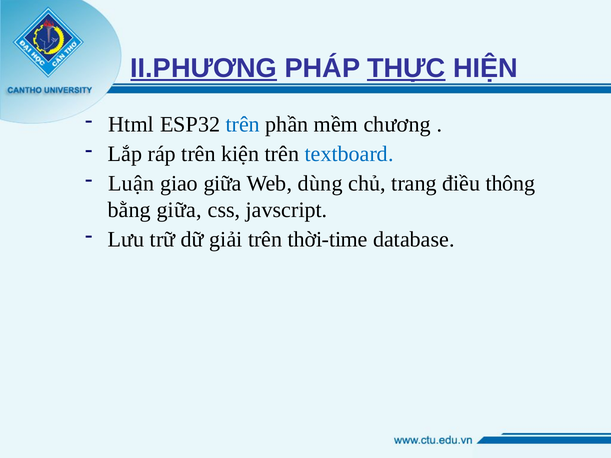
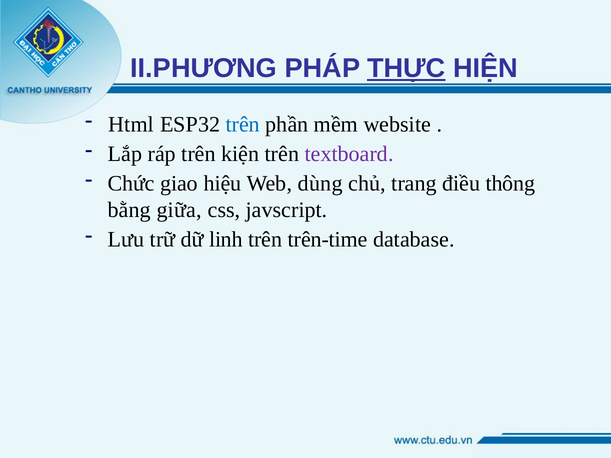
II.PHƯƠNG underline: present -> none
chương: chương -> website
textboard colour: blue -> purple
Luận: Luận -> Chức
giao giữa: giữa -> hiệu
giải: giải -> linh
thời-time: thời-time -> trên-time
